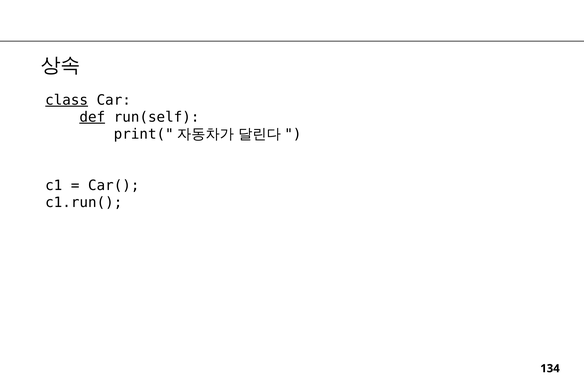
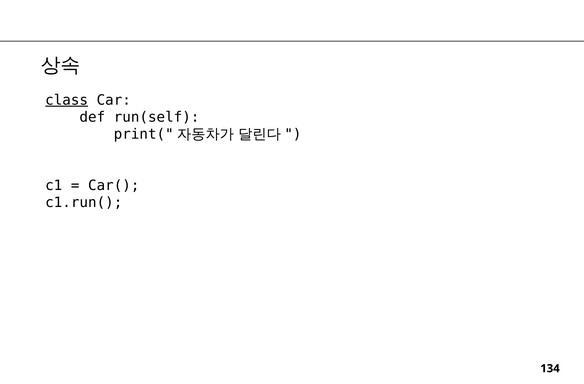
def underline: present -> none
